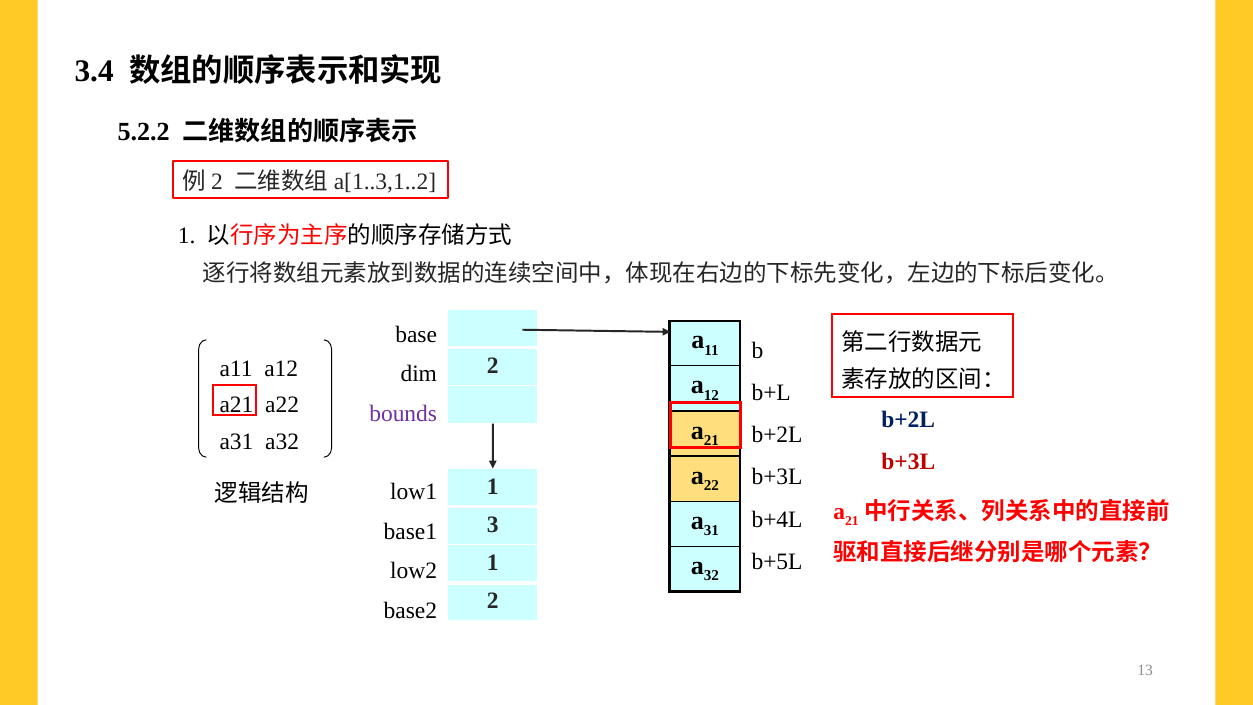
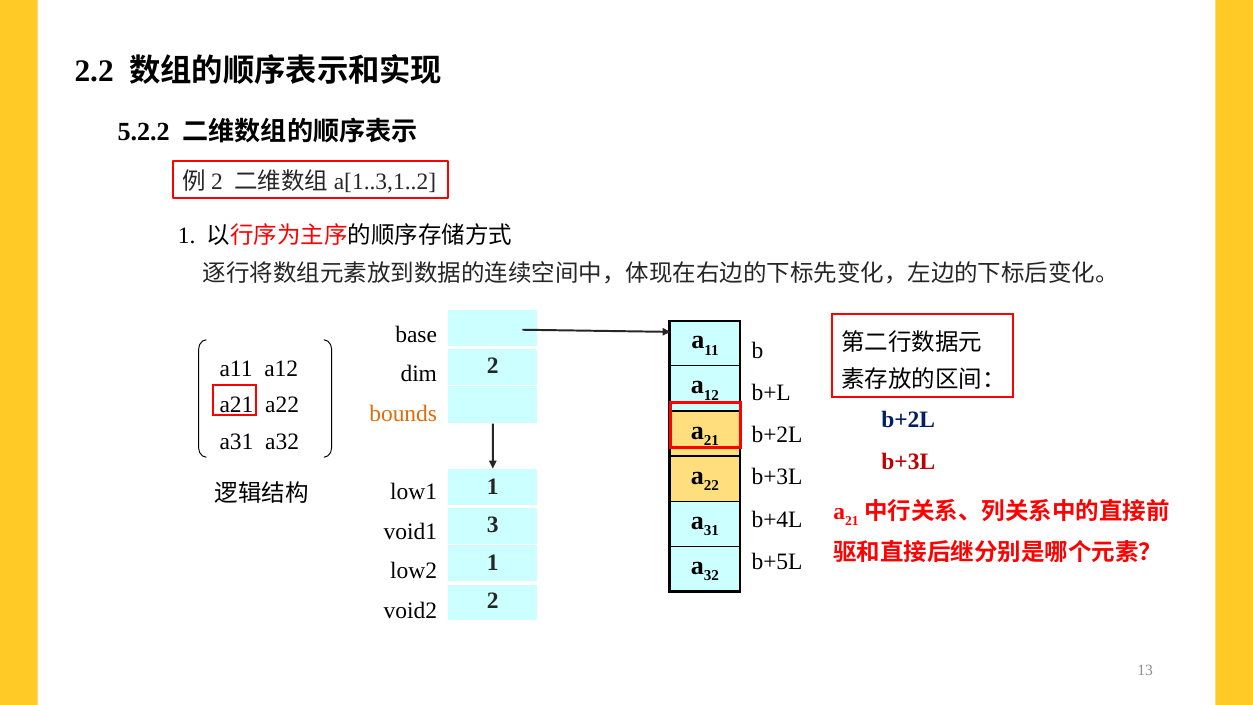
3.4: 3.4 -> 2.2
bounds colour: purple -> orange
base1: base1 -> void1
base2: base2 -> void2
